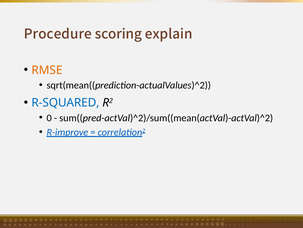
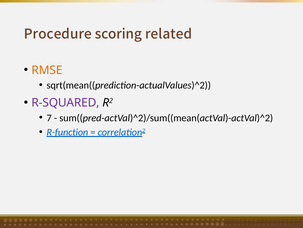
explain: explain -> related
R-SQUARED colour: blue -> purple
0: 0 -> 7
R-improve: R-improve -> R-function
